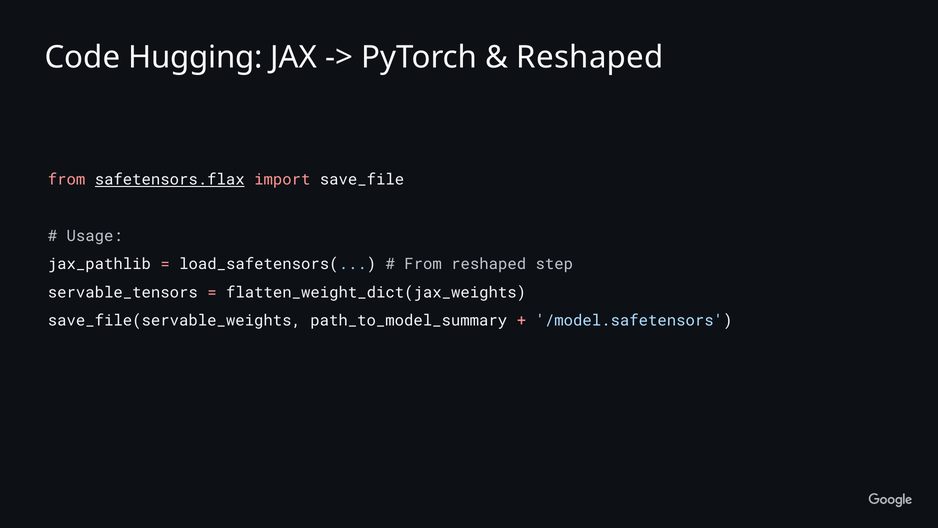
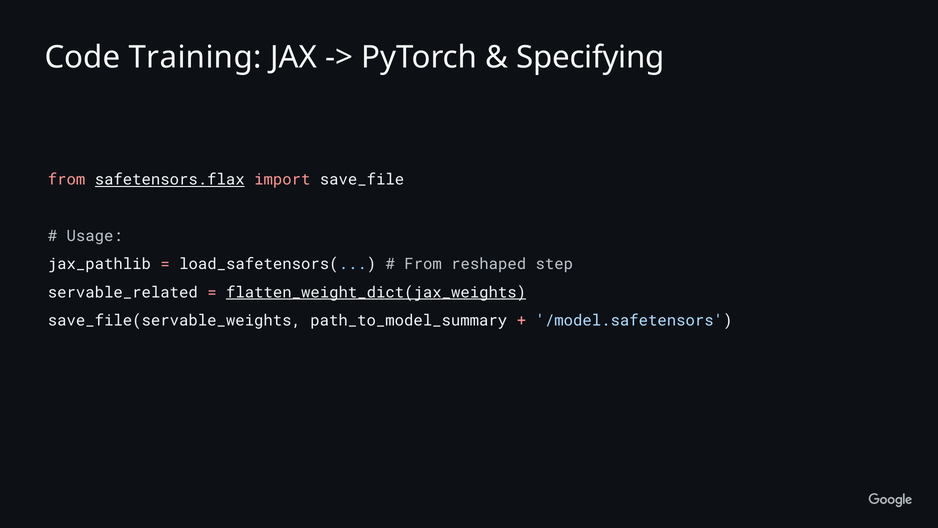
Hugging: Hugging -> Training
Reshaped at (590, 57): Reshaped -> Specifying
servable_tensors: servable_tensors -> servable_related
flatten_weight_dict(jax_weights underline: none -> present
